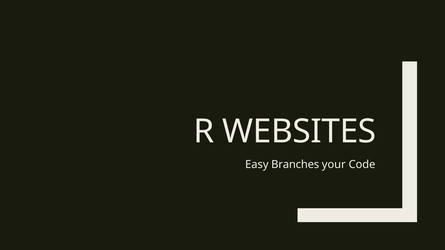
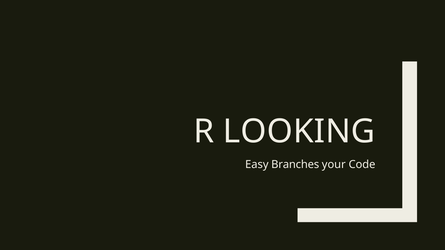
WEBSITES: WEBSITES -> LOOKING
